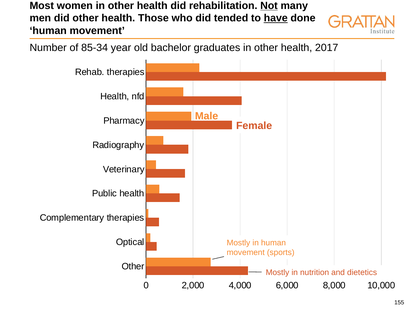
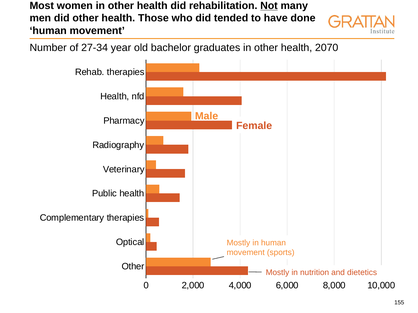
have underline: present -> none
85-34: 85-34 -> 27-34
2017: 2017 -> 2070
